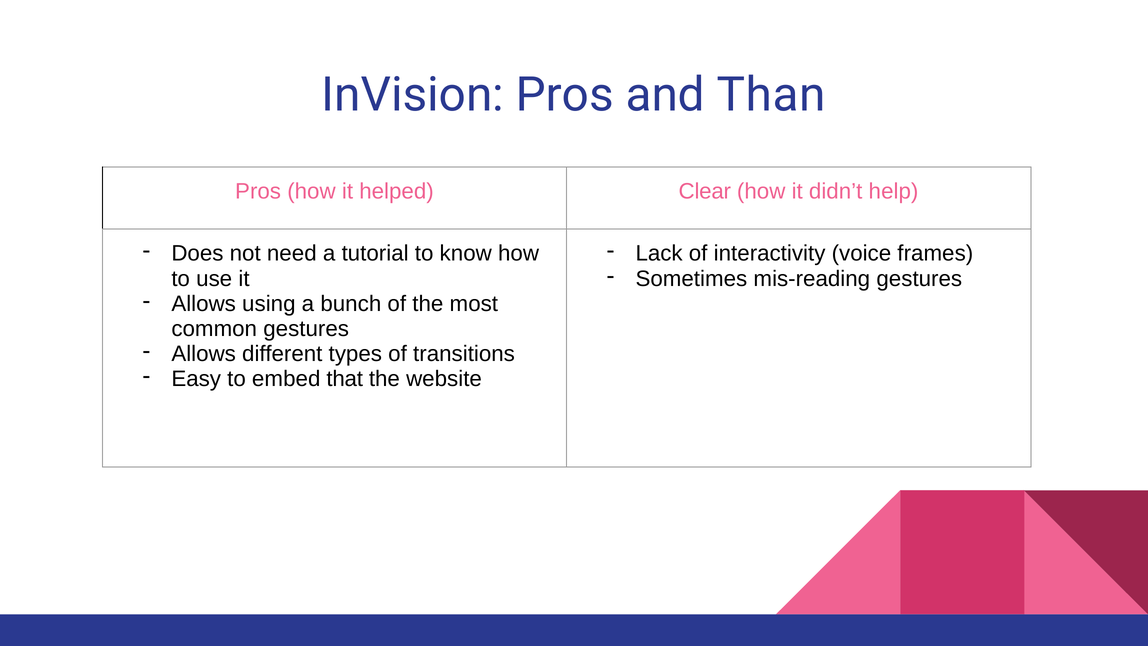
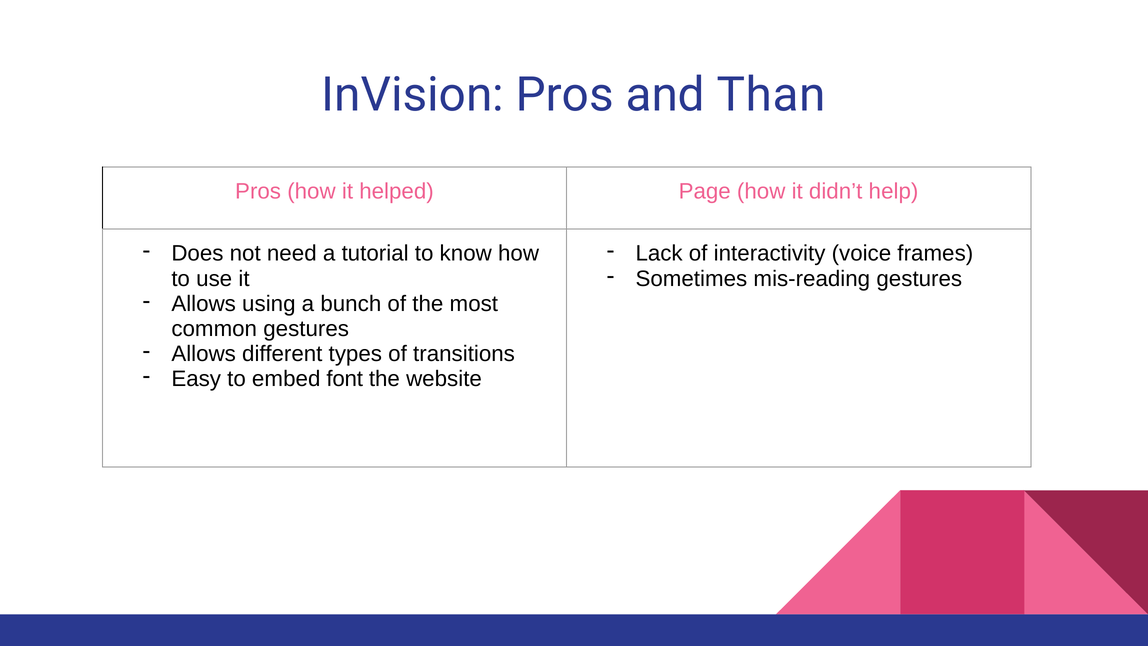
Clear: Clear -> Page
that: that -> font
